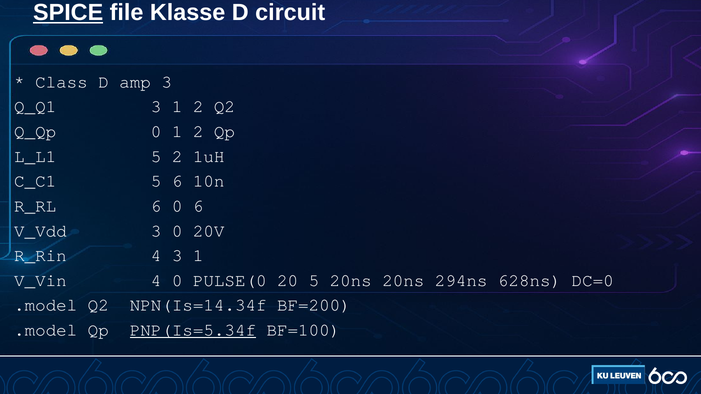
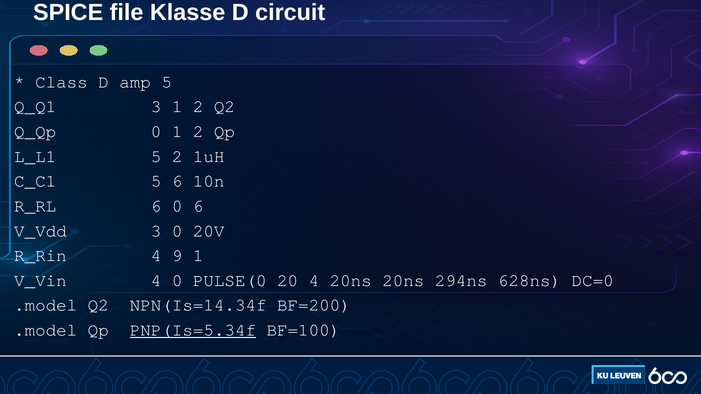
SPICE underline: present -> none
amp 3: 3 -> 5
4 3: 3 -> 9
20 5: 5 -> 4
